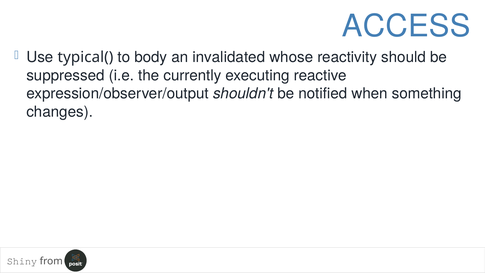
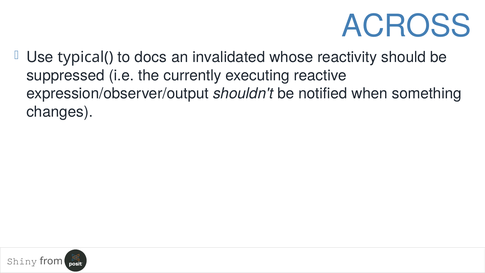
ACCESS: ACCESS -> ACROSS
body: body -> docs
